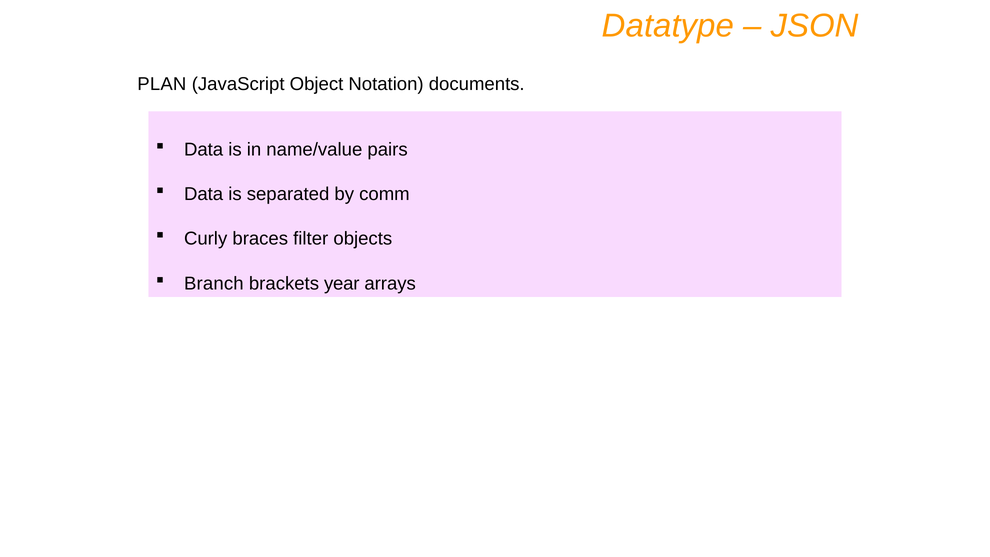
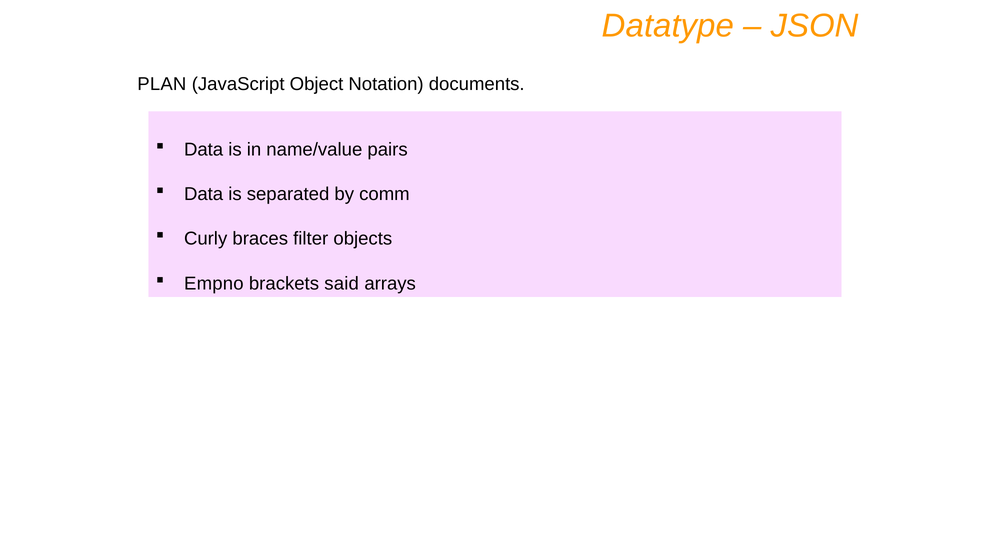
Branch: Branch -> Empno
year: year -> said
